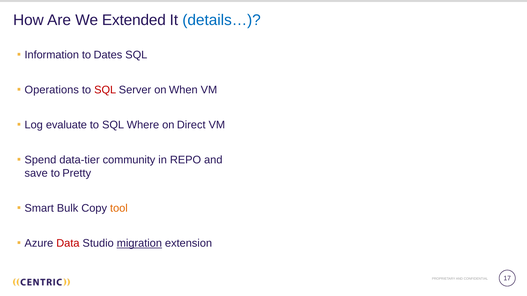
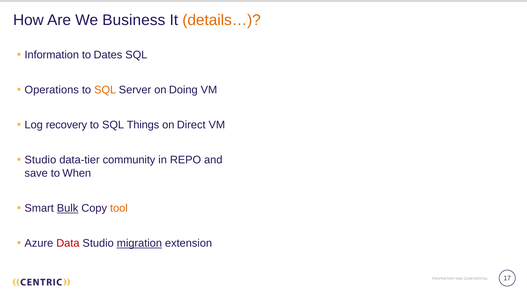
Extended: Extended -> Business
details… colour: blue -> orange
SQL at (105, 90) colour: red -> orange
When: When -> Doing
evaluate: evaluate -> recovery
Where: Where -> Things
Spend at (40, 160): Spend -> Studio
Pretty: Pretty -> When
Bulk underline: none -> present
